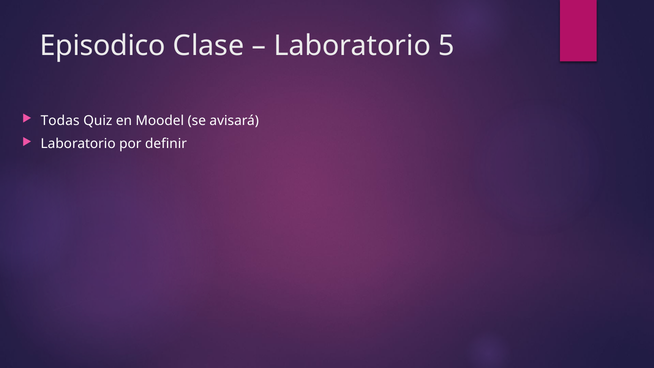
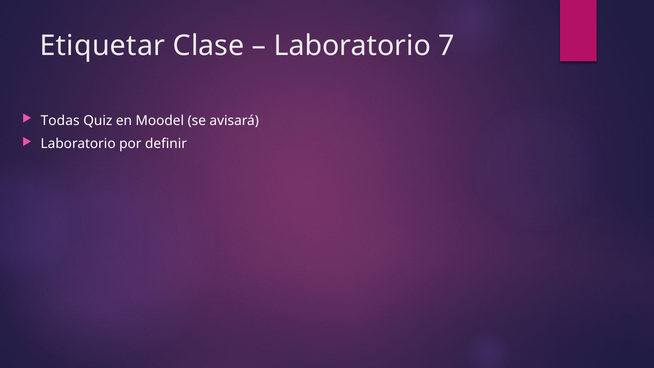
Episodico: Episodico -> Etiquetar
5: 5 -> 7
